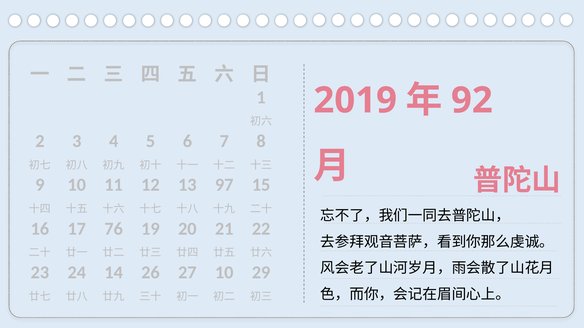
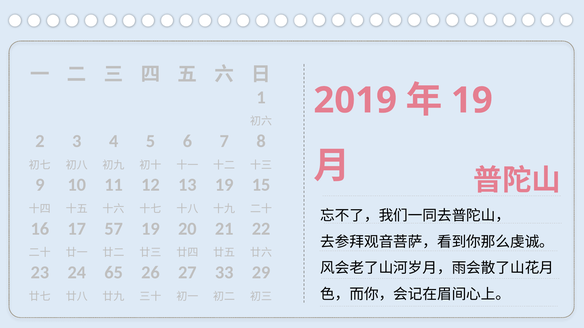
92 at (472, 101): 92 -> 19
13 97: 97 -> 19
76: 76 -> 57
14: 14 -> 65
27 10: 10 -> 33
